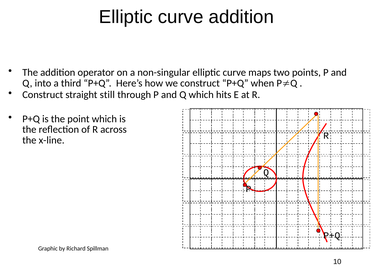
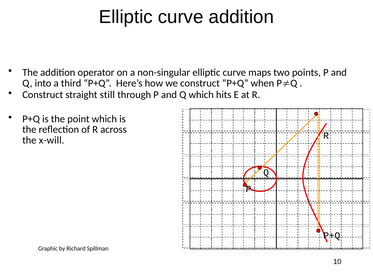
x-line: x-line -> x-will
